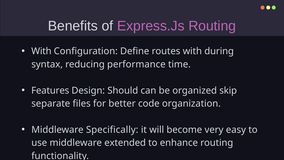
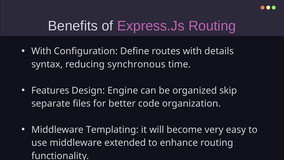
during: during -> details
performance: performance -> synchronous
Should: Should -> Engine
Specifically: Specifically -> Templating
